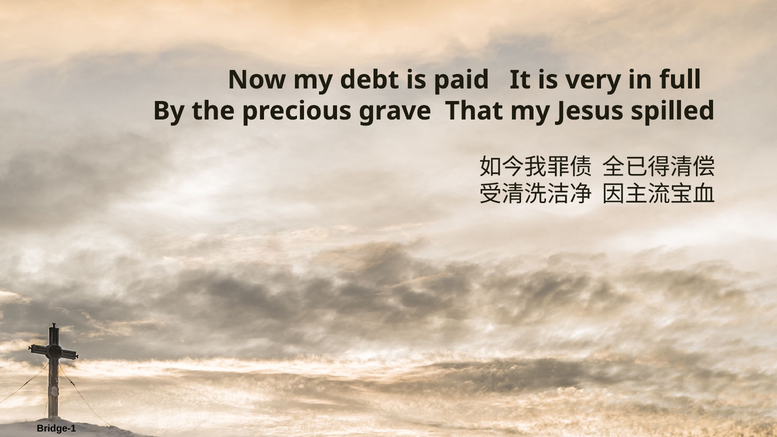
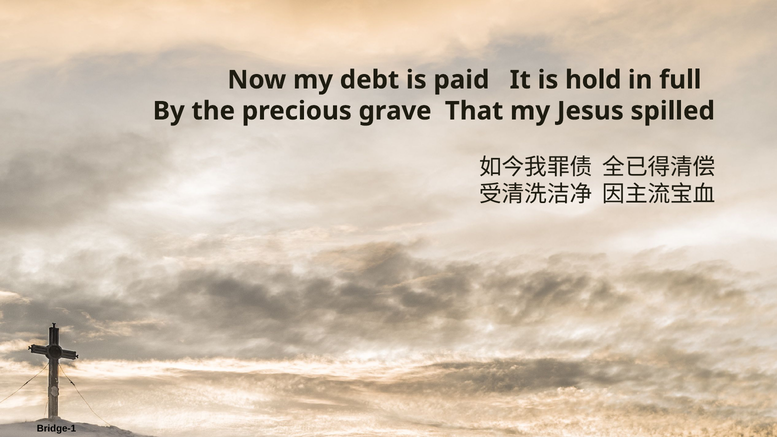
very: very -> hold
